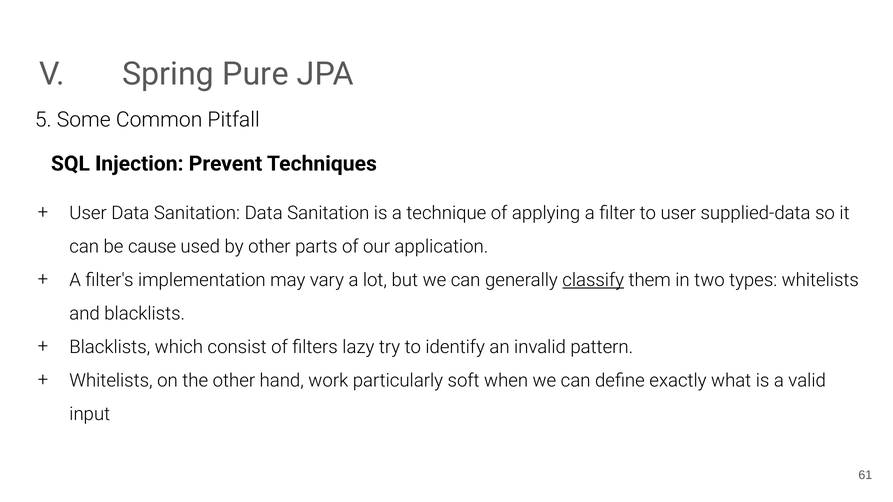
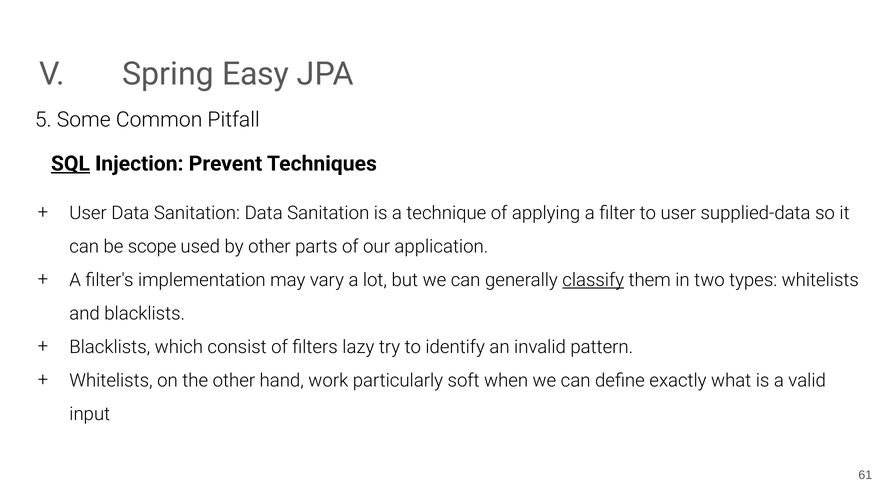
Pure: Pure -> Easy
SQL underline: none -> present
cause: cause -> scope
